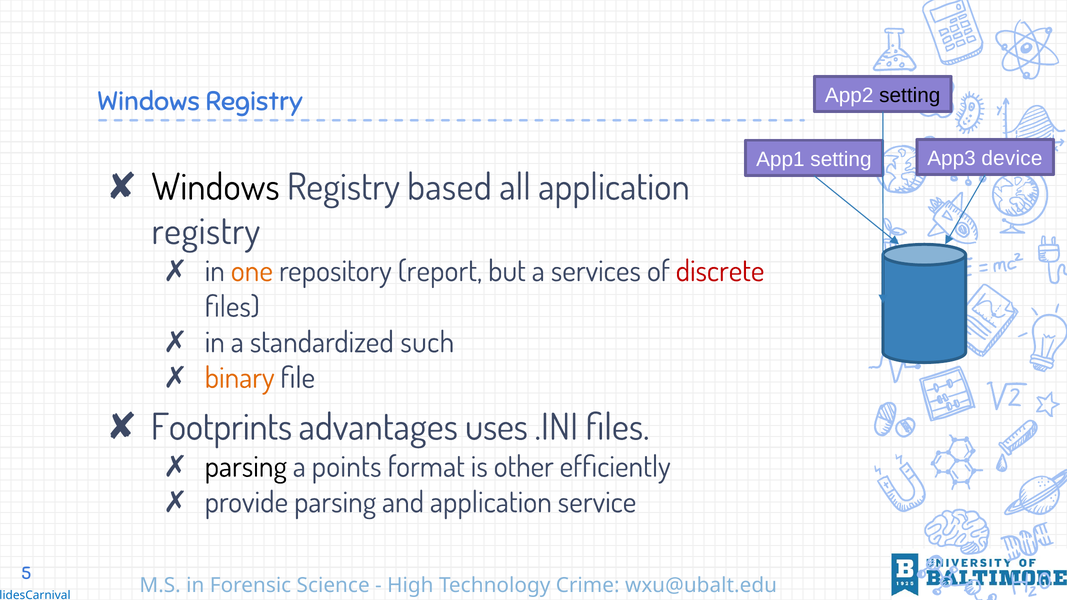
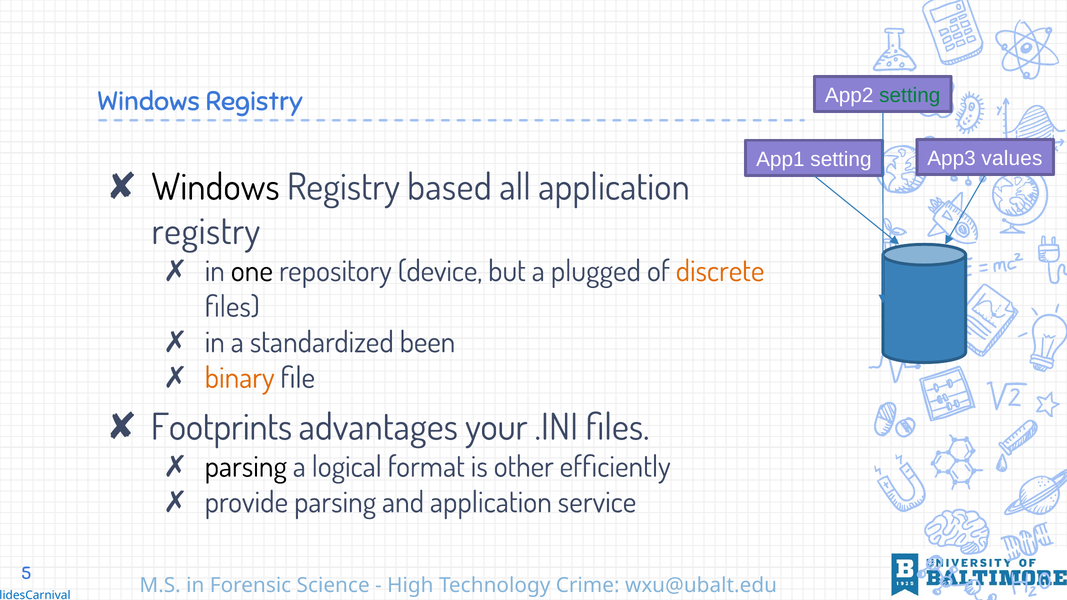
setting at (910, 95) colour: black -> green
device: device -> values
one colour: orange -> black
report: report -> device
services: services -> plugged
discrete colour: red -> orange
such: such -> been
uses: uses -> your
points: points -> logical
